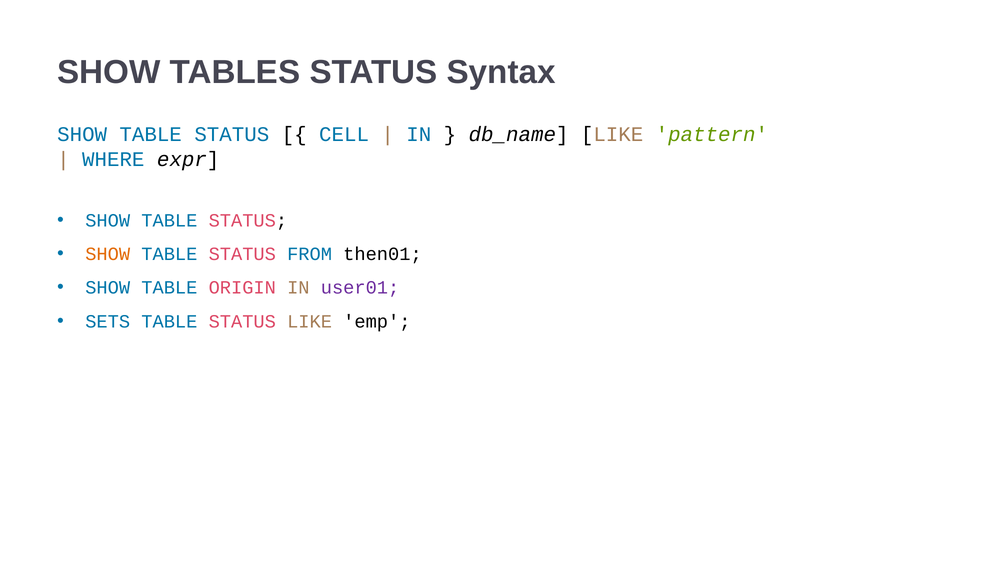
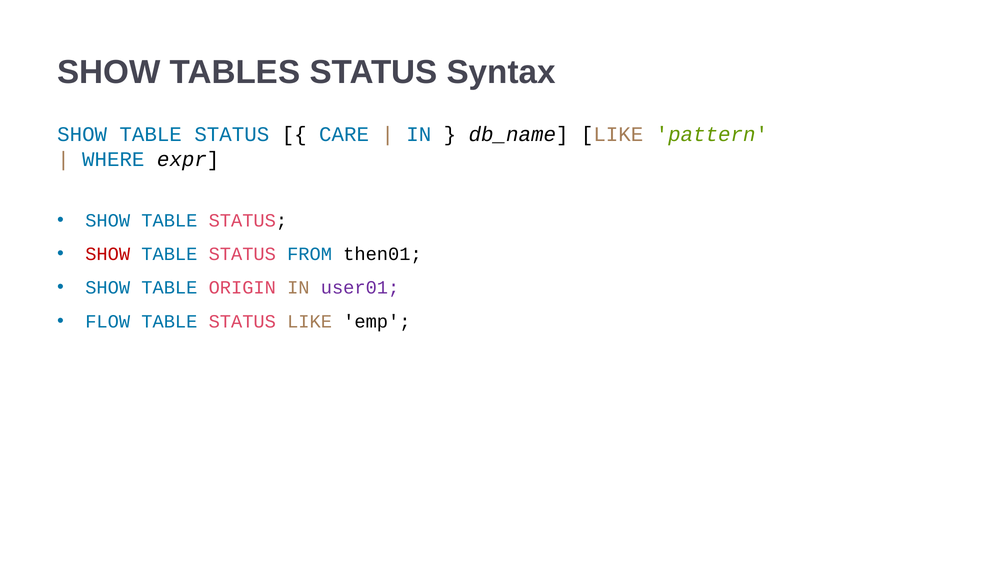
CELL: CELL -> CARE
SHOW at (108, 254) colour: orange -> red
SETS: SETS -> FLOW
